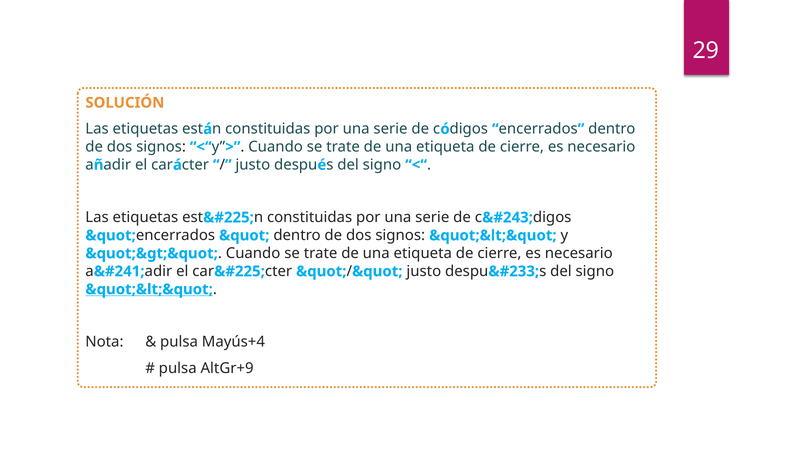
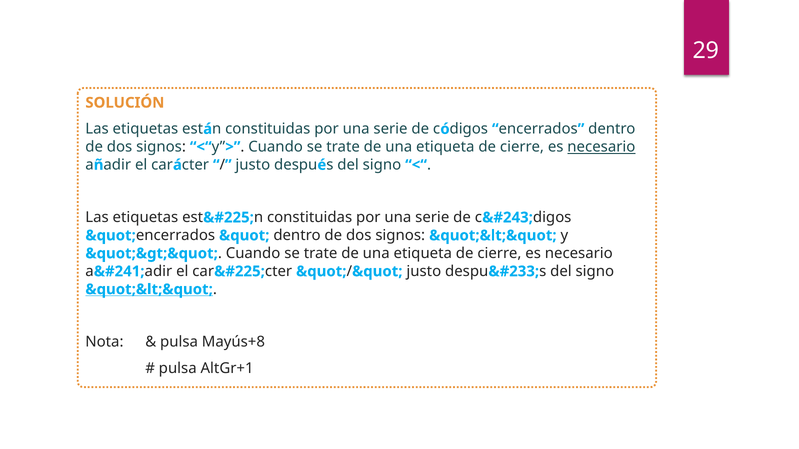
necesario at (601, 147) underline: none -> present
Mayús+4: Mayús+4 -> Mayús+8
AltGr+9: AltGr+9 -> AltGr+1
